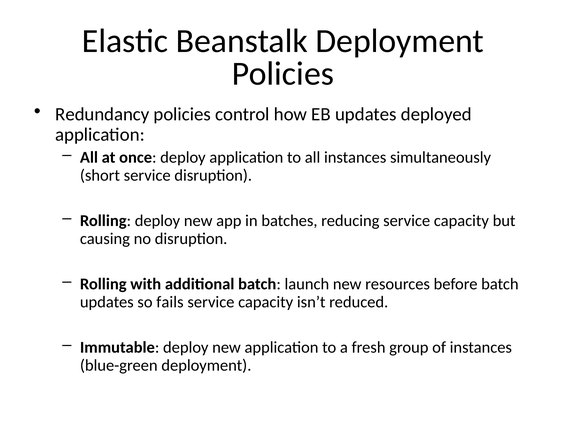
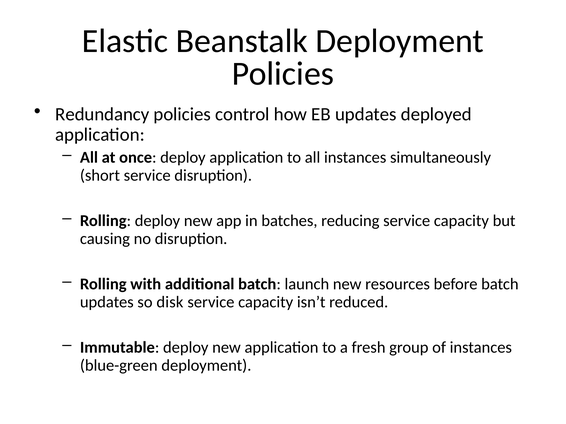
fails: fails -> disk
